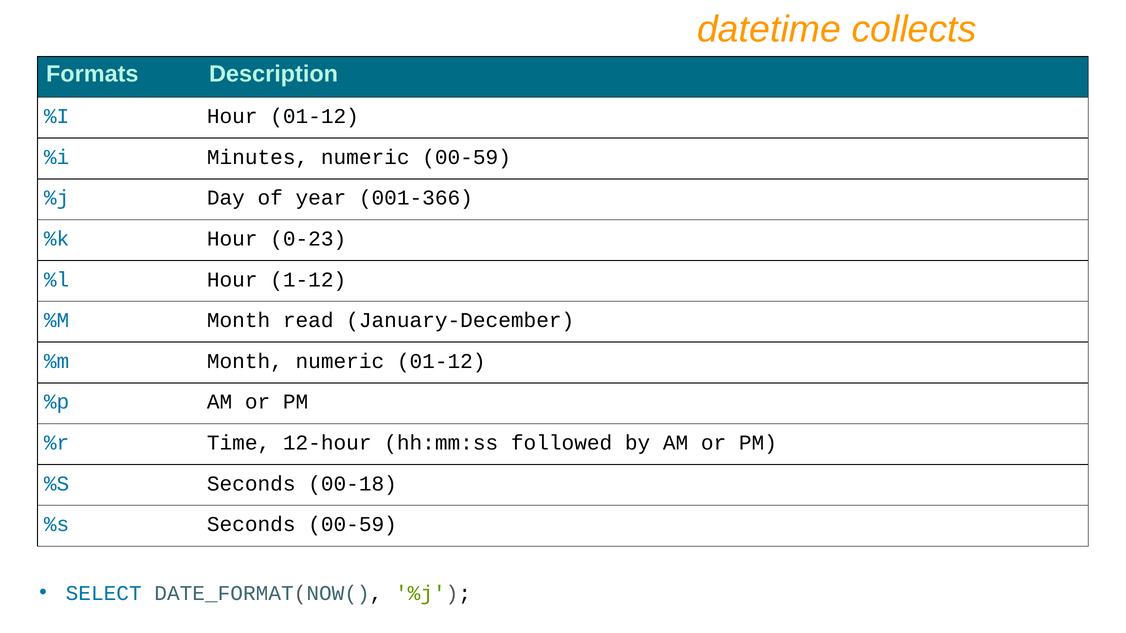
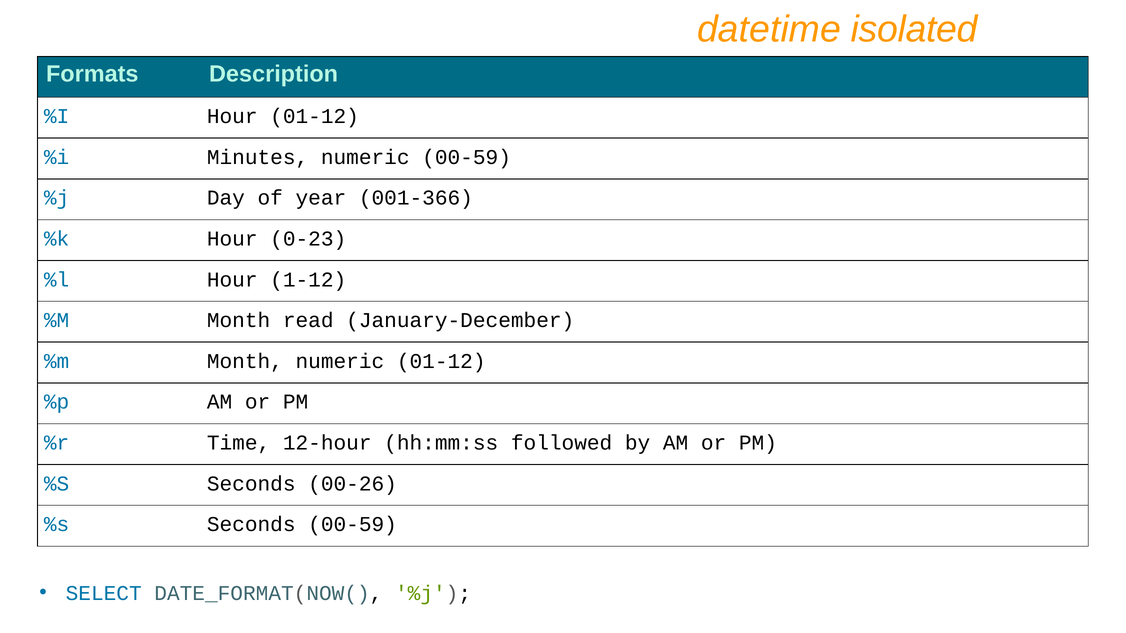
collects: collects -> isolated
00-18: 00-18 -> 00-26
